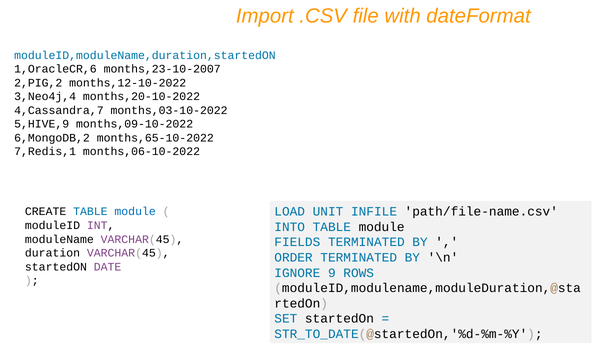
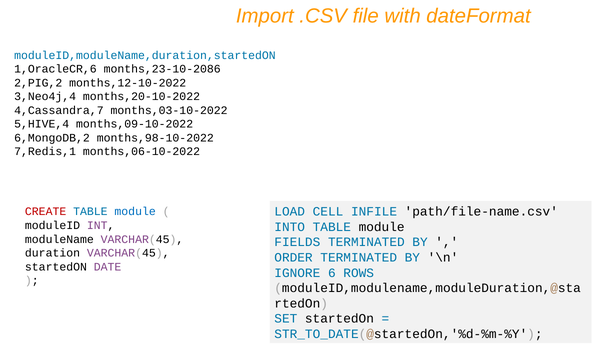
months,23-10-2007: months,23-10-2007 -> months,23-10-2086
5,HIVE,9: 5,HIVE,9 -> 5,HIVE,4
months,65-10-2022: months,65-10-2022 -> months,98-10-2022
UNIT: UNIT -> CELL
CREATE colour: black -> red
9: 9 -> 6
